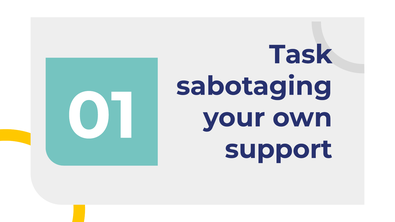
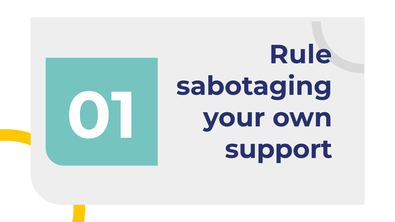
Task: Task -> Rule
